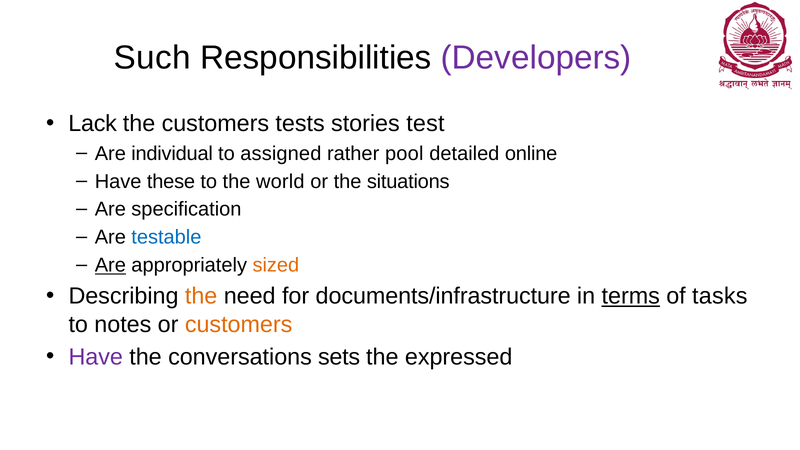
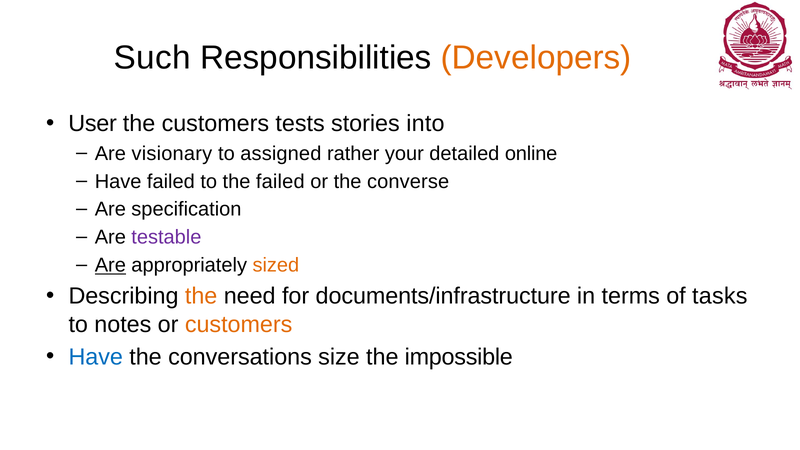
Developers colour: purple -> orange
Lack: Lack -> User
test: test -> into
individual: individual -> visionary
pool: pool -> your
Have these: these -> failed
the world: world -> failed
situations: situations -> converse
testable colour: blue -> purple
terms underline: present -> none
Have at (96, 357) colour: purple -> blue
sets: sets -> size
expressed: expressed -> impossible
